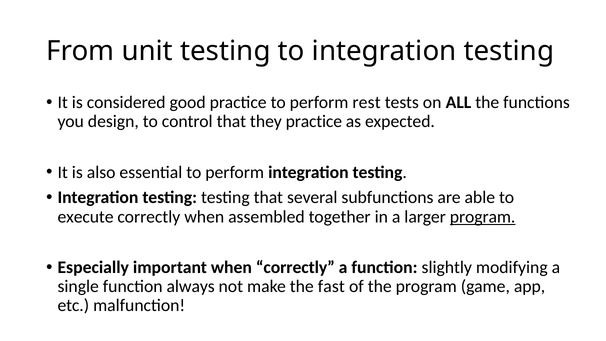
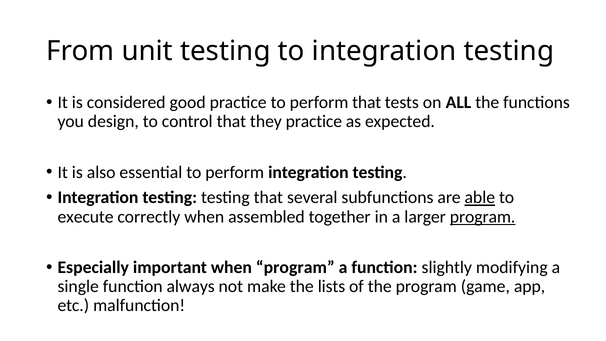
perform rest: rest -> that
able underline: none -> present
when correctly: correctly -> program
fast: fast -> lists
